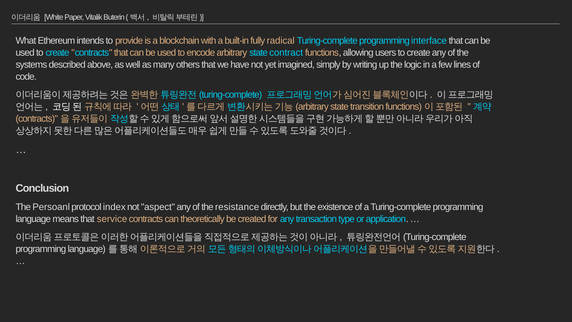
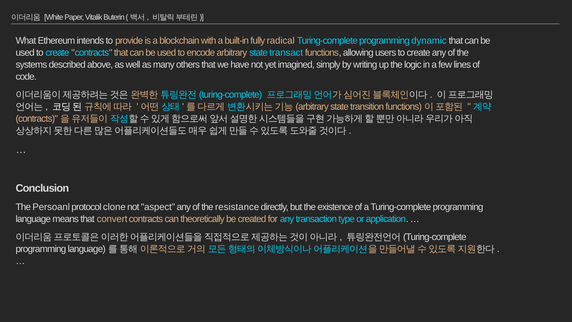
interface: interface -> dynamic
contract: contract -> transact
index: index -> clone
service: service -> convert
